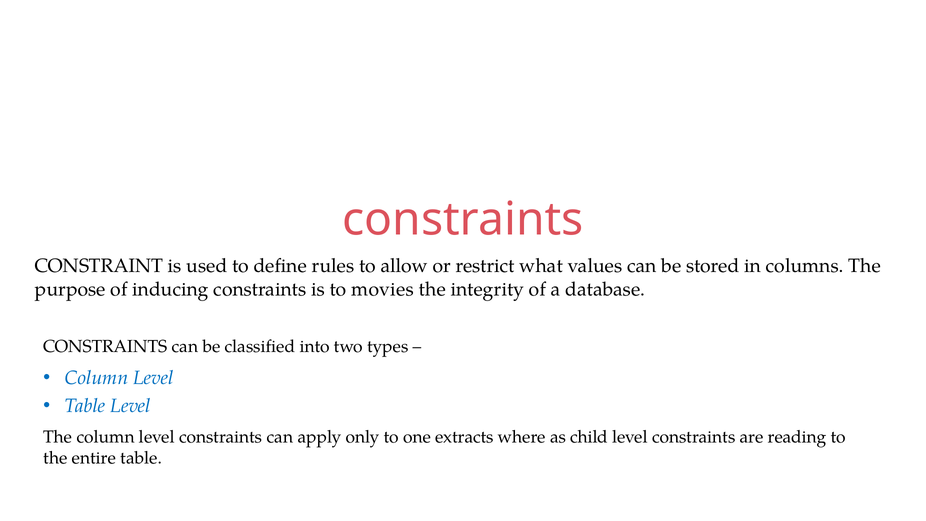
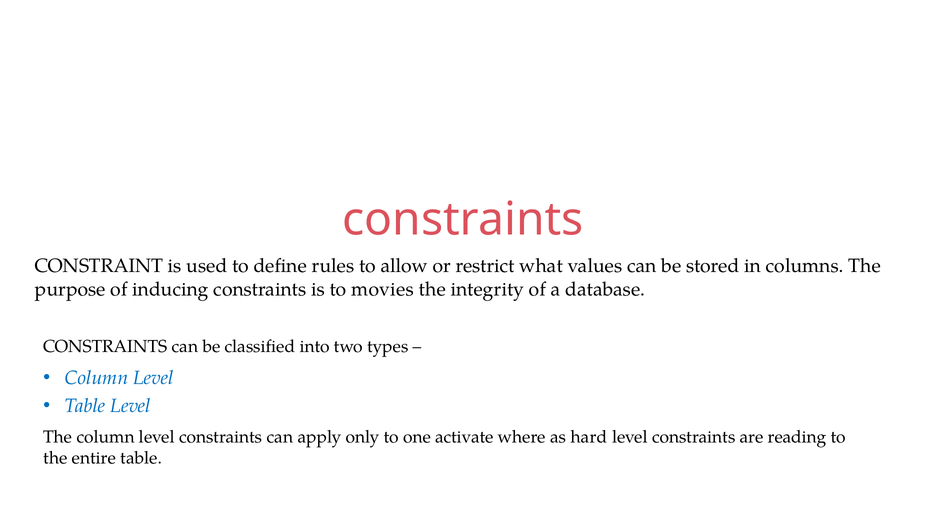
extracts: extracts -> activate
child: child -> hard
